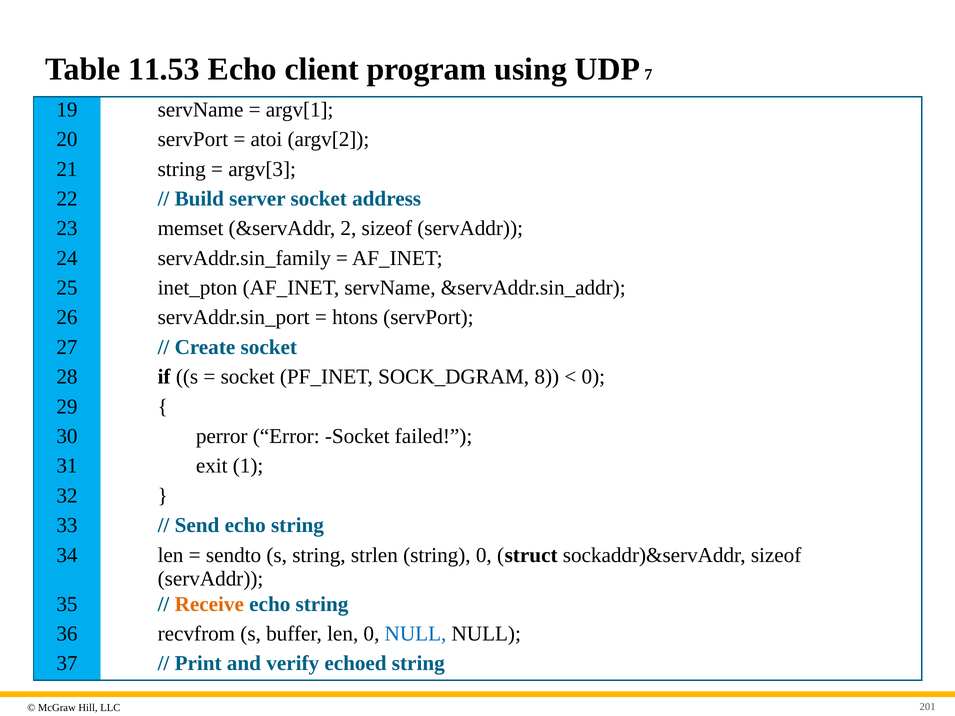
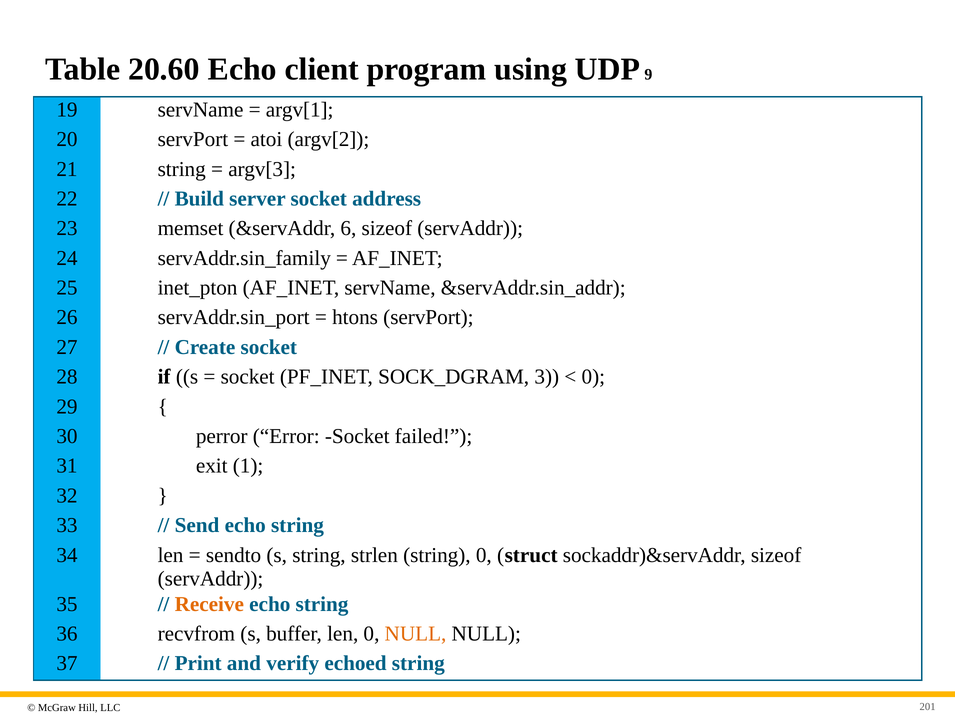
11.53: 11.53 -> 20.60
7: 7 -> 9
2: 2 -> 6
8: 8 -> 3
NULL at (415, 634) colour: blue -> orange
